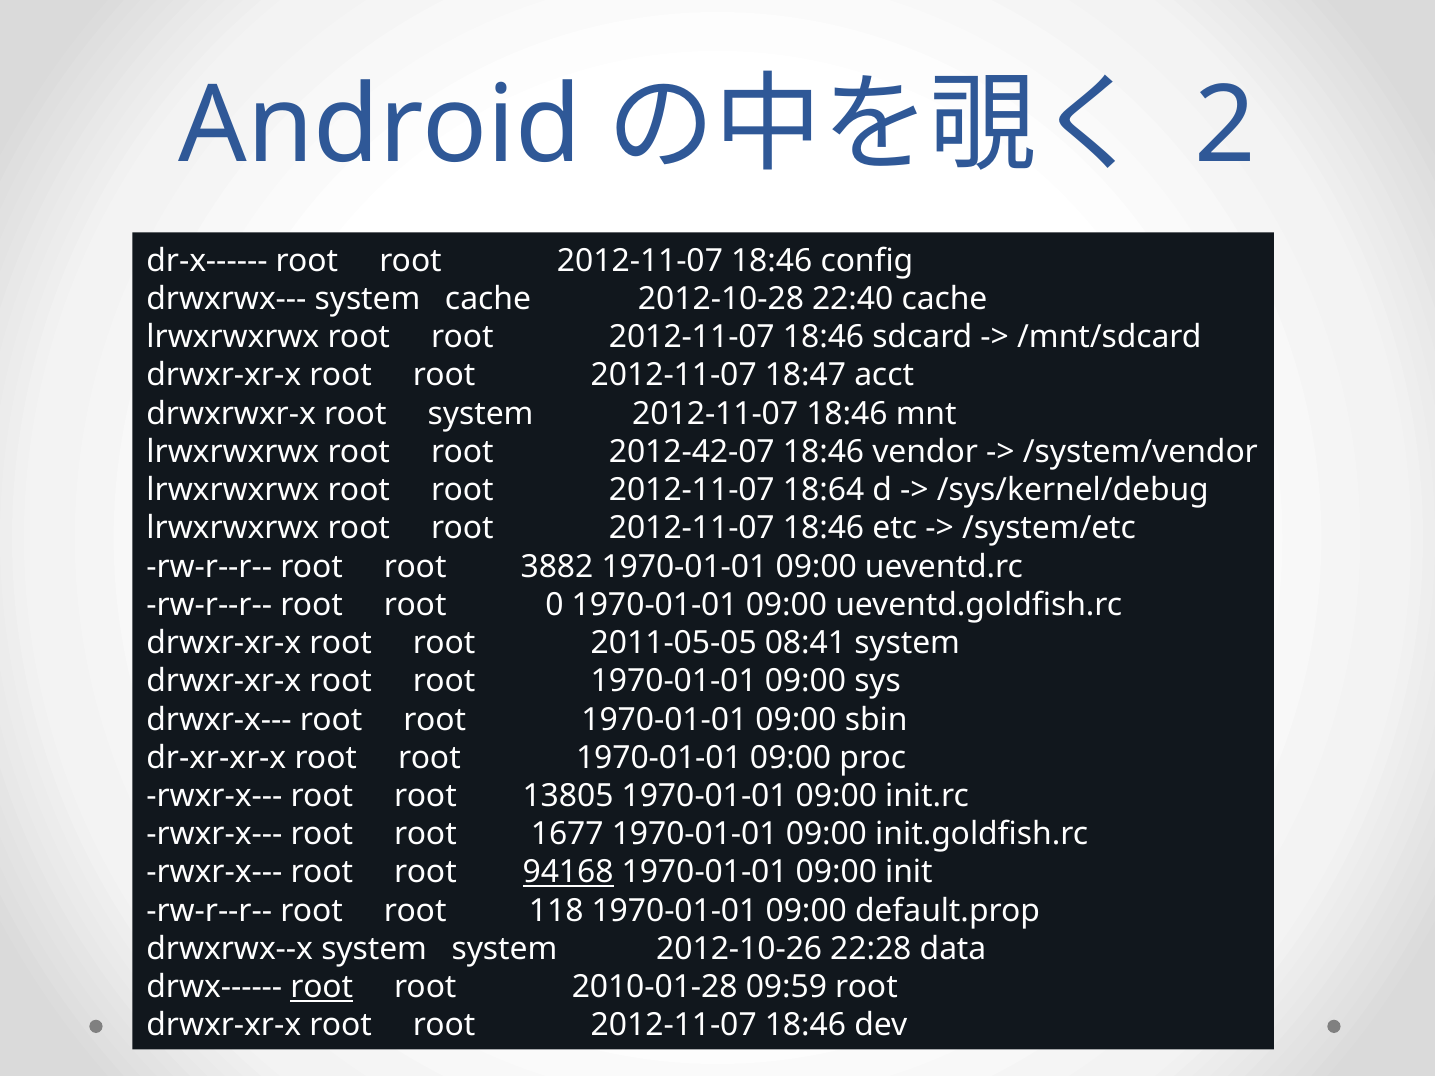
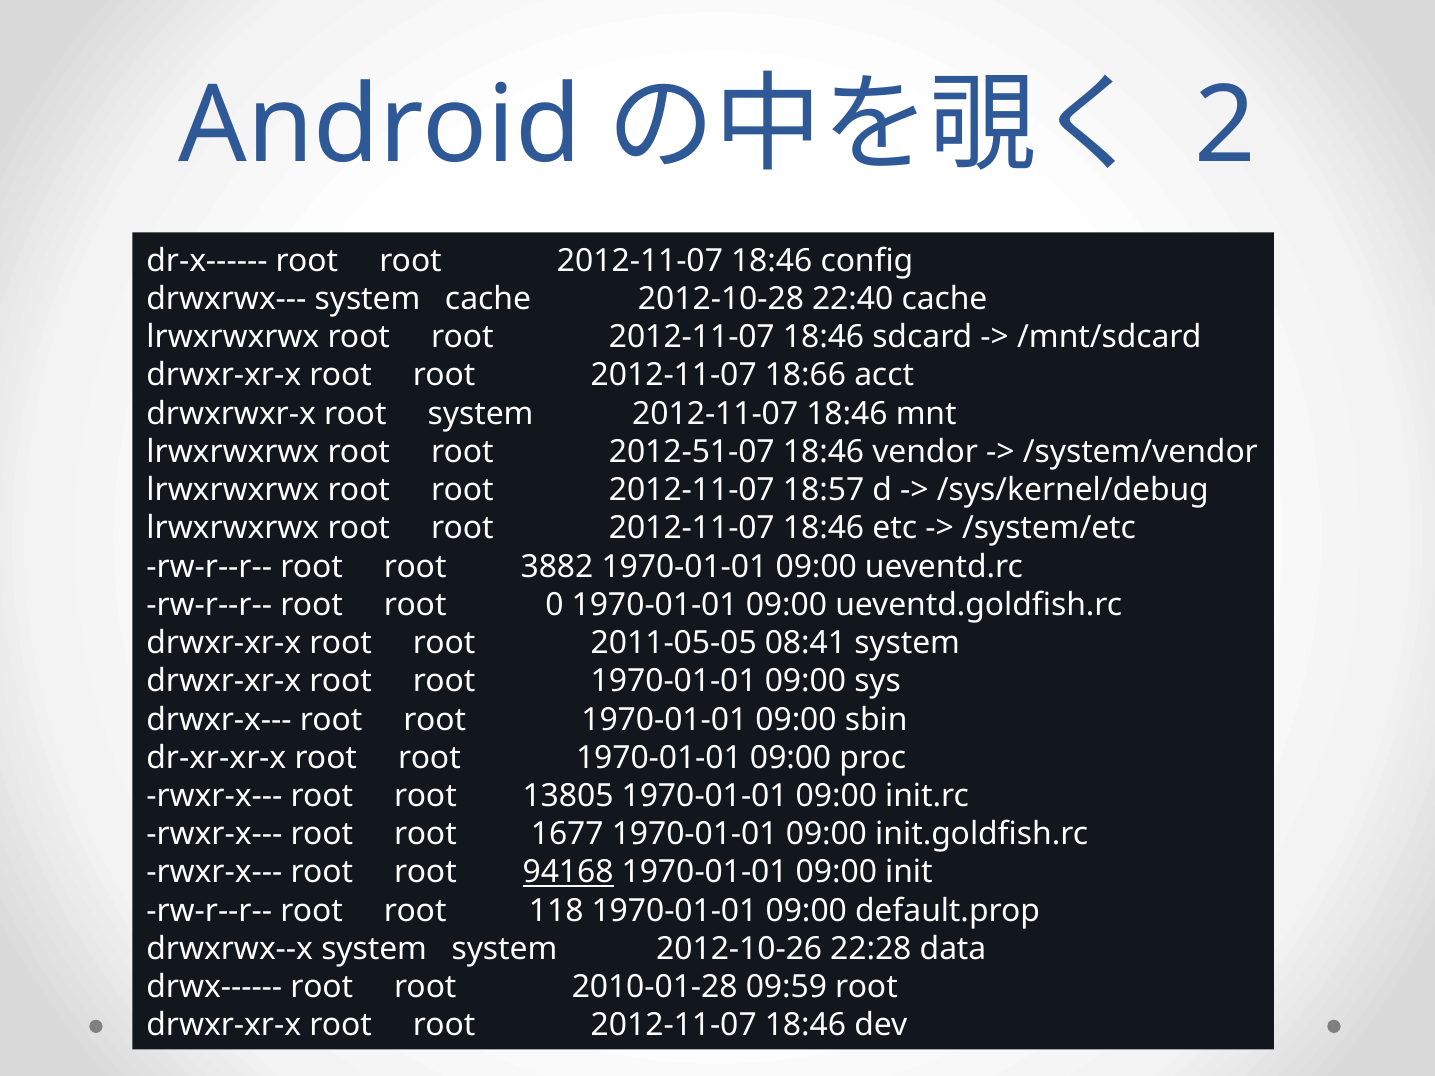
18:47: 18:47 -> 18:66
2012-42-07: 2012-42-07 -> 2012-51-07
18:64: 18:64 -> 18:57
root at (322, 987) underline: present -> none
